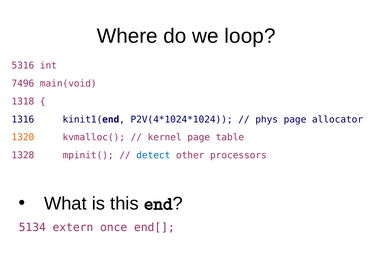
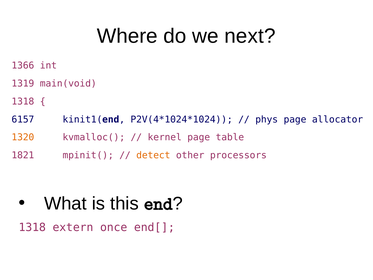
loop: loop -> next
5316: 5316 -> 1366
7496: 7496 -> 1319
1316: 1316 -> 6157
1328: 1328 -> 1821
detect colour: blue -> orange
5134 at (32, 227): 5134 -> 1318
